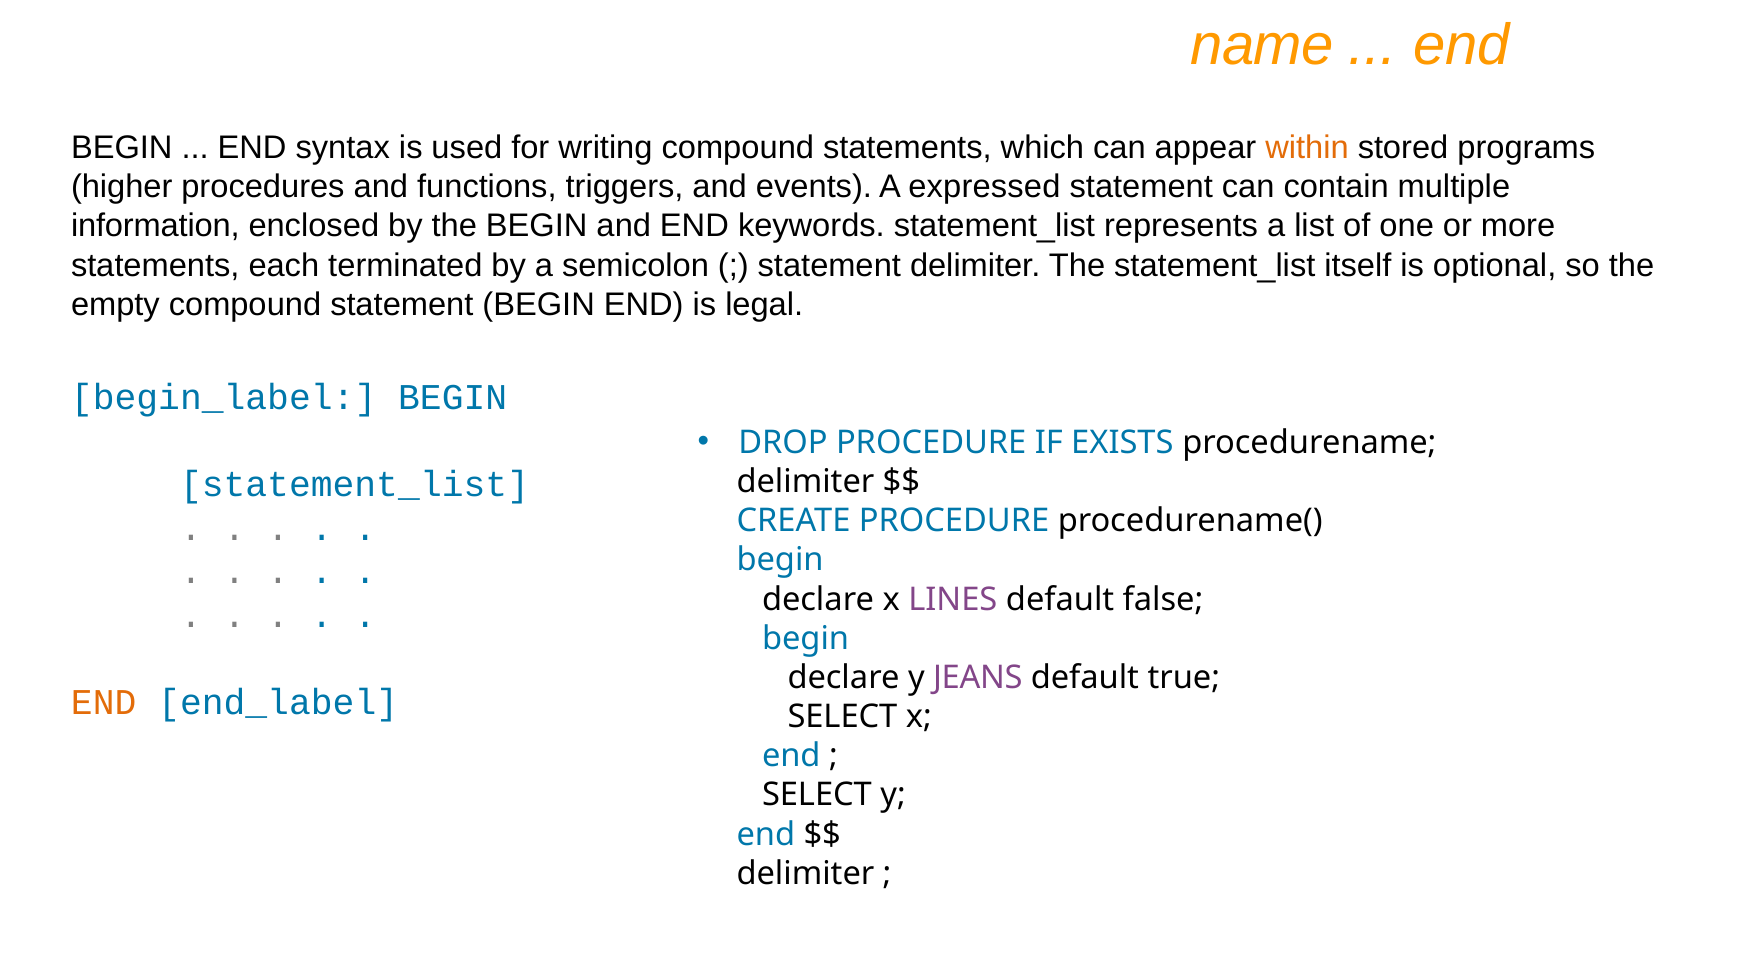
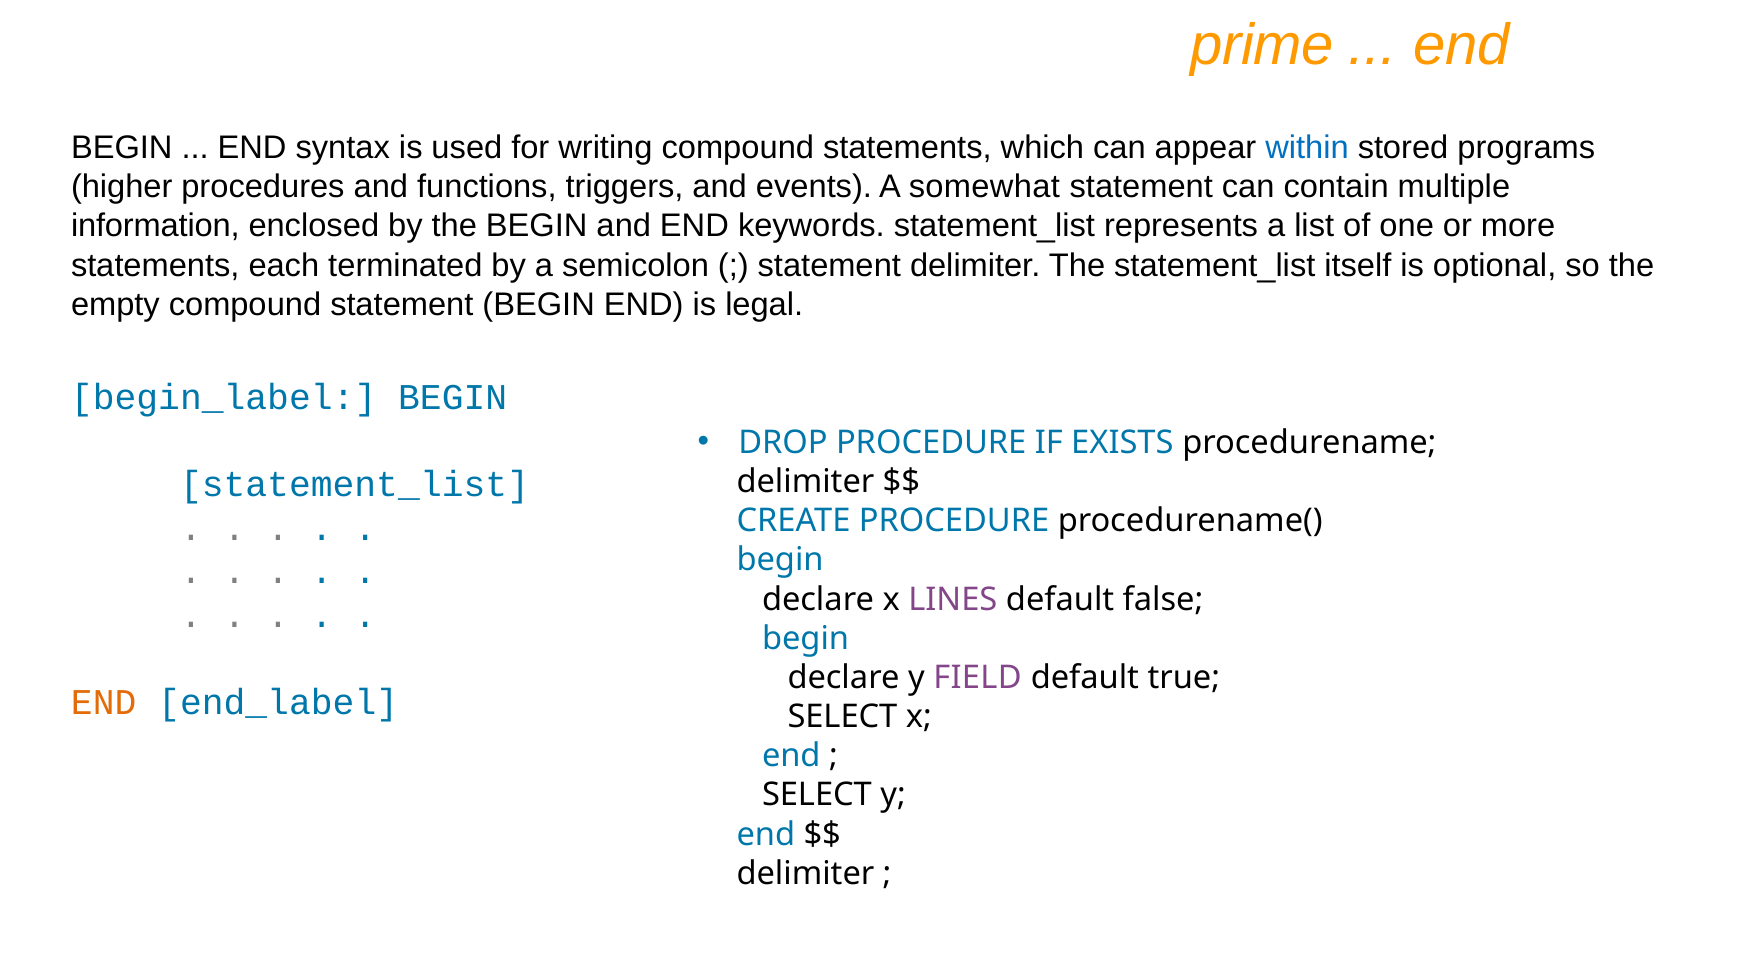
name: name -> prime
within colour: orange -> blue
expressed: expressed -> somewhat
JEANS: JEANS -> FIELD
